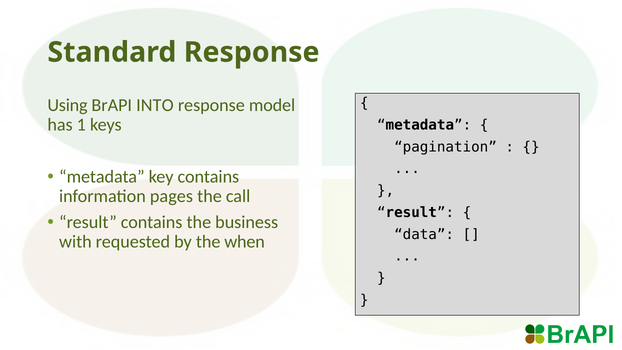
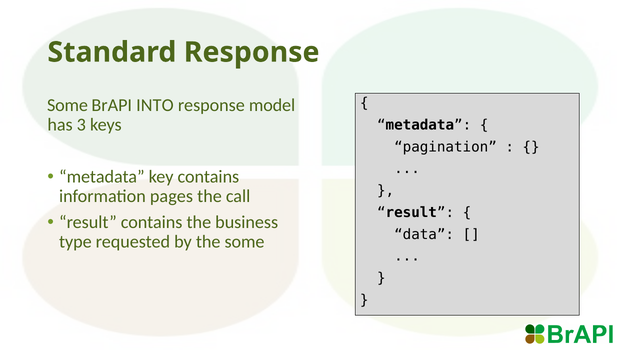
Using at (67, 105): Using -> Some
1: 1 -> 3
with: with -> type
the when: when -> some
